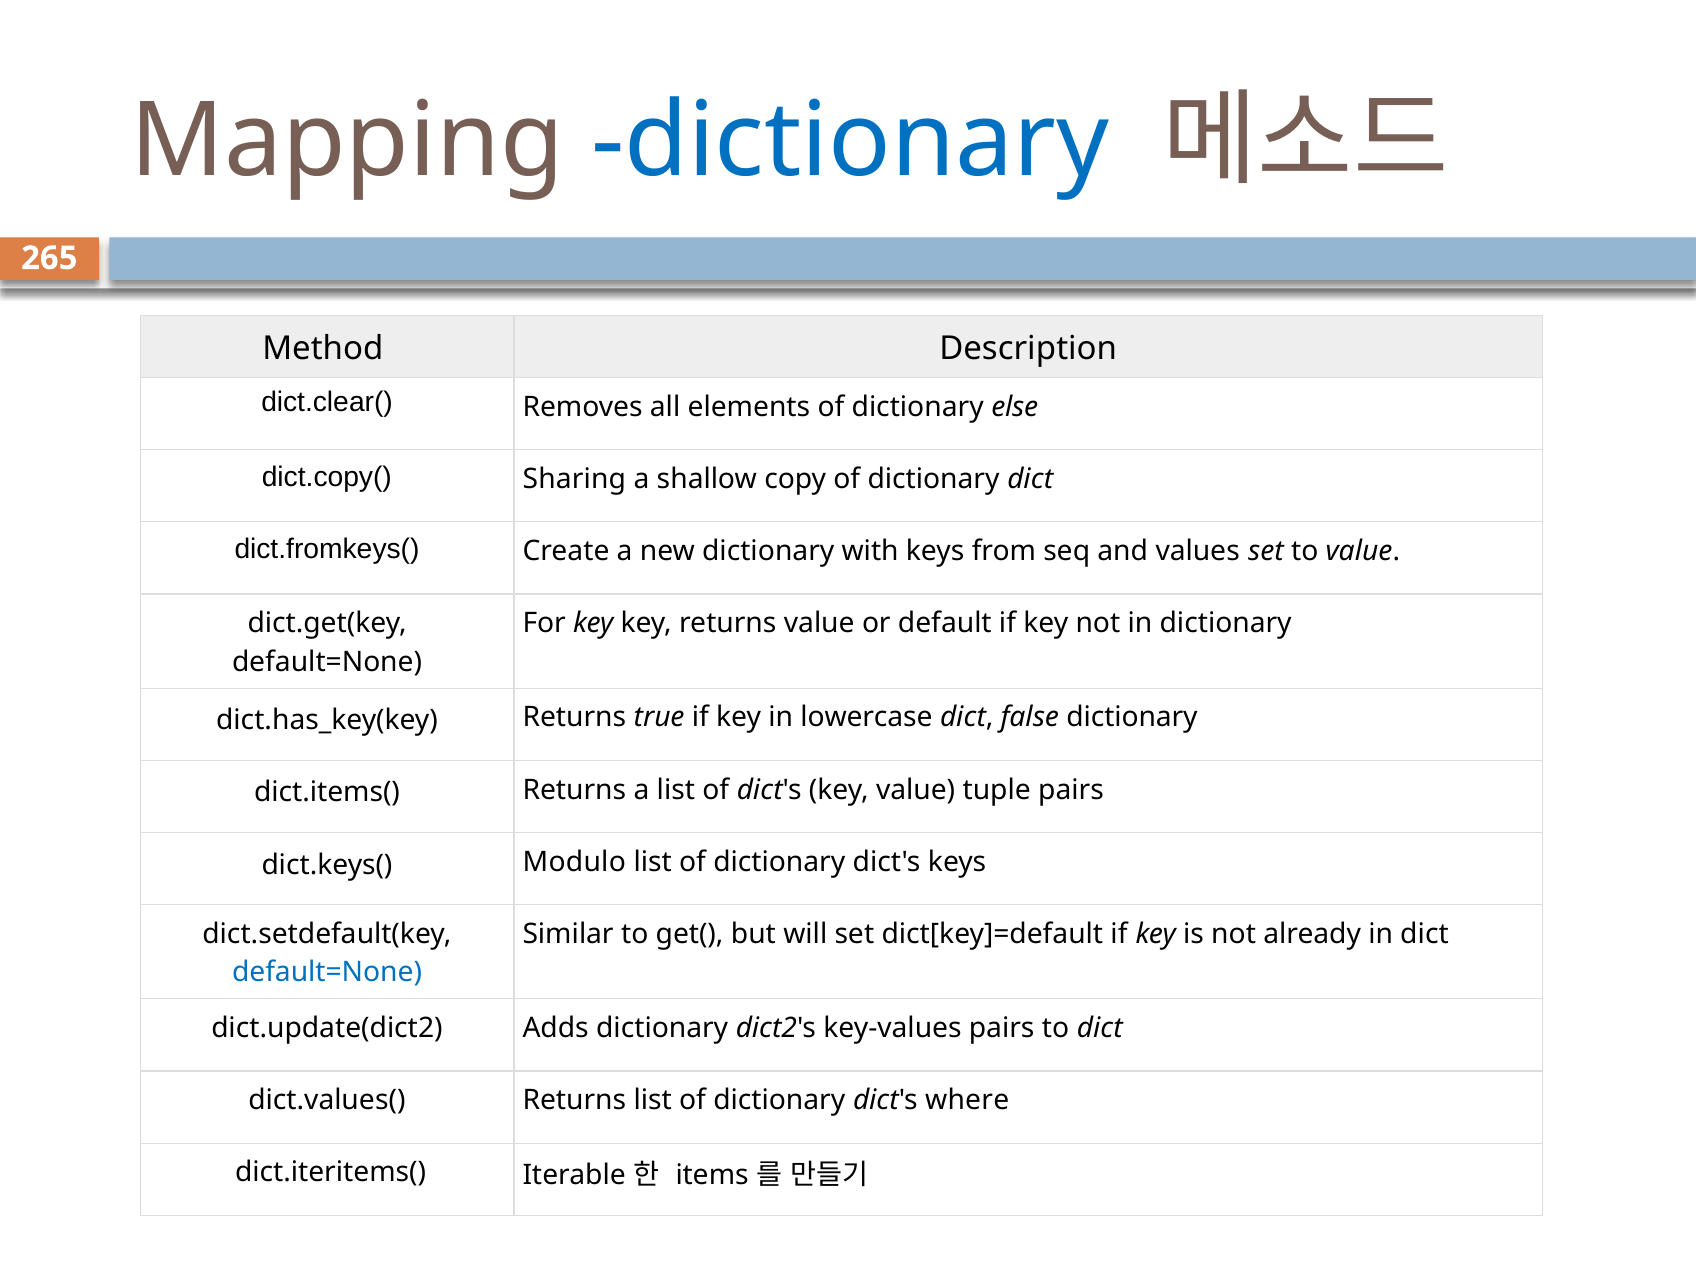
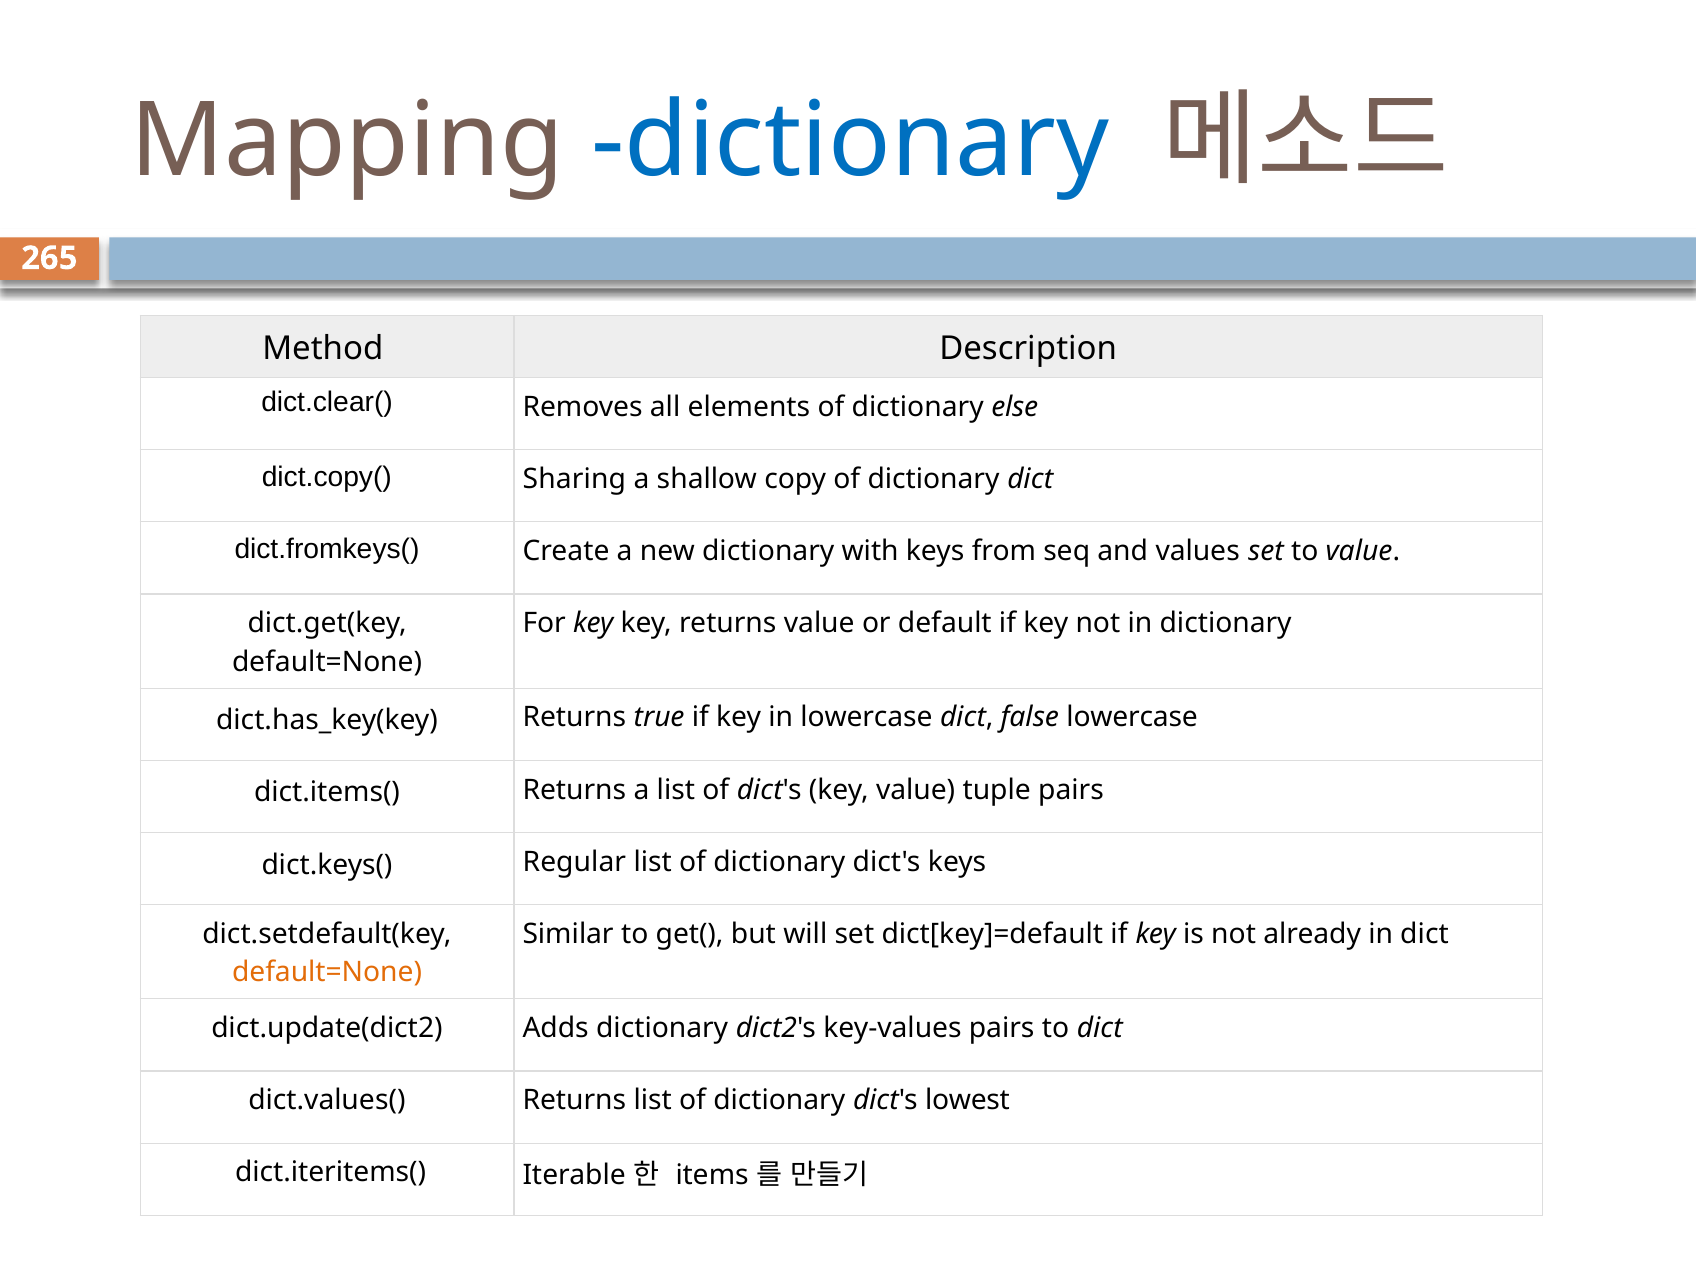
false dictionary: dictionary -> lowercase
Modulo: Modulo -> Regular
default=None at (327, 973) colour: blue -> orange
where: where -> lowest
